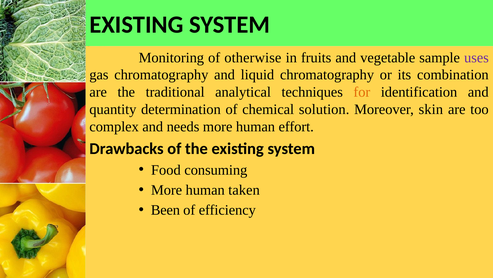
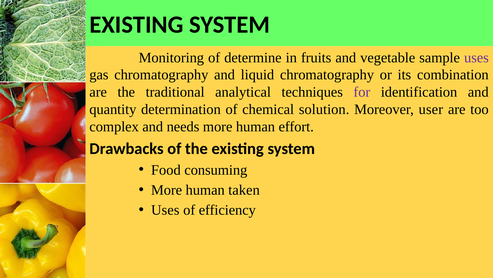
otherwise: otherwise -> determine
for colour: orange -> purple
skin: skin -> user
Been at (165, 210): Been -> Uses
